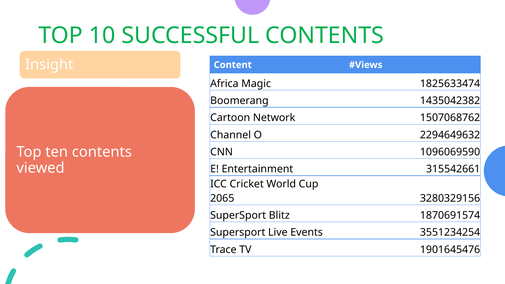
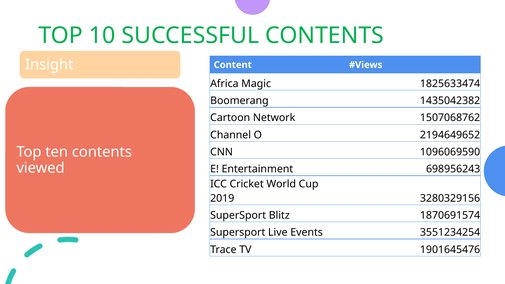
2294649632: 2294649632 -> 2194649652
315542661: 315542661 -> 698956243
2065: 2065 -> 2019
